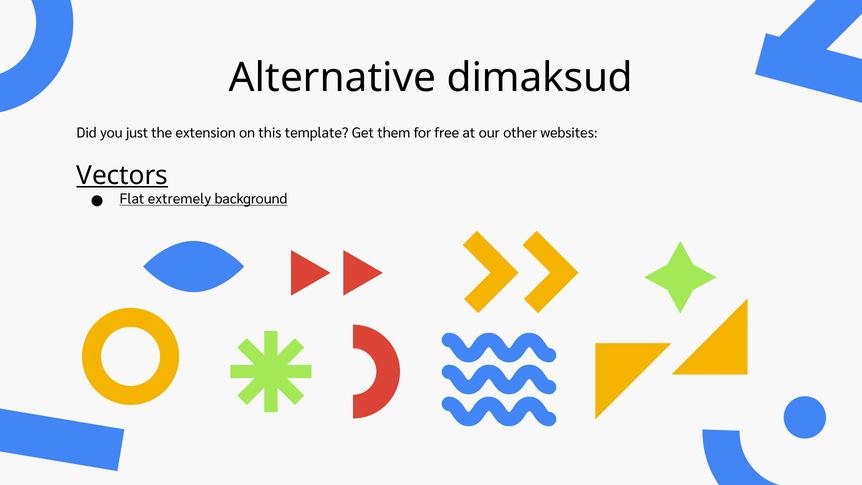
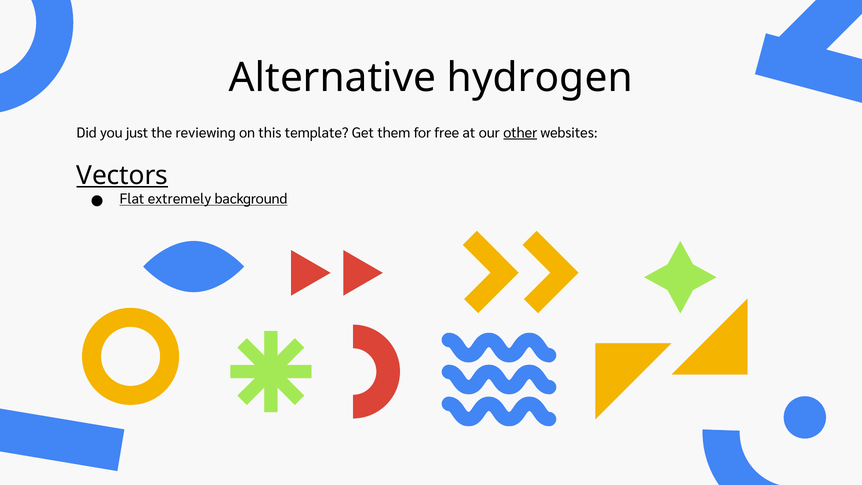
dimaksud: dimaksud -> hydrogen
extension: extension -> reviewing
other underline: none -> present
